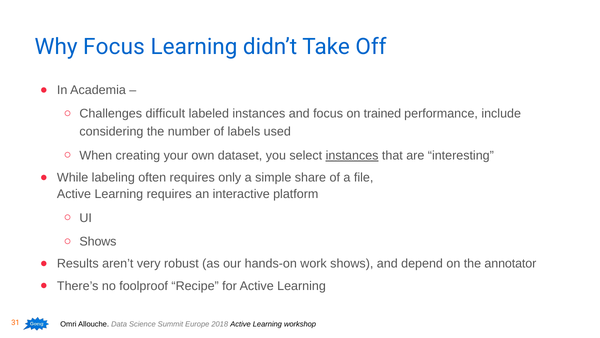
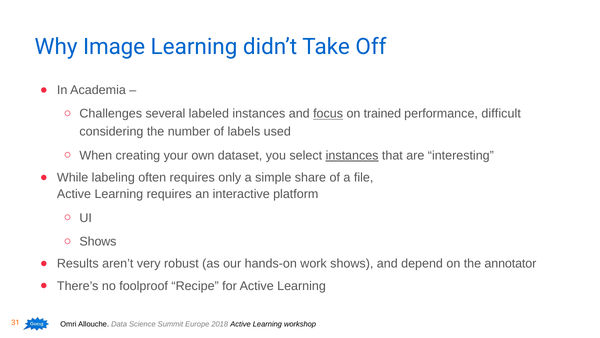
Why Focus: Focus -> Image
difficult: difficult -> several
focus at (328, 114) underline: none -> present
include: include -> difficult
